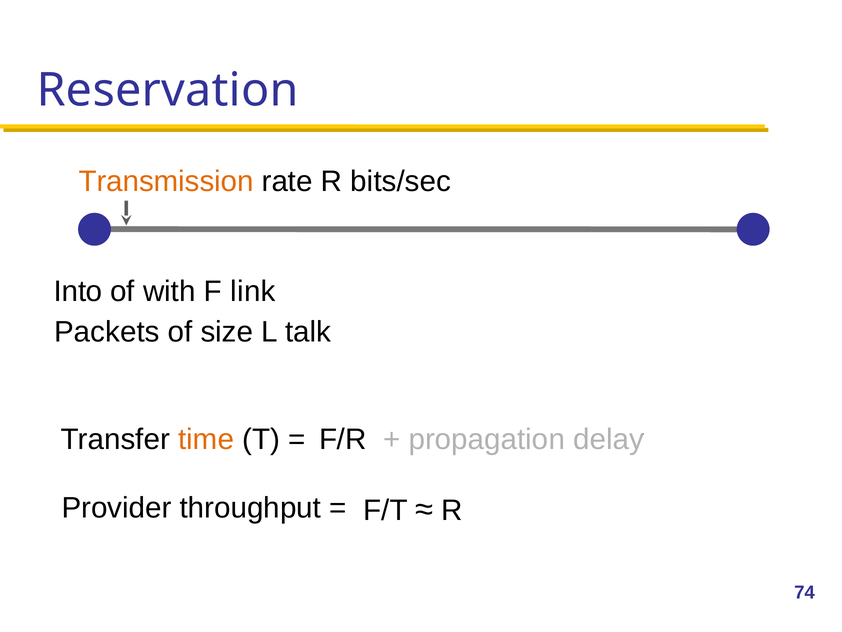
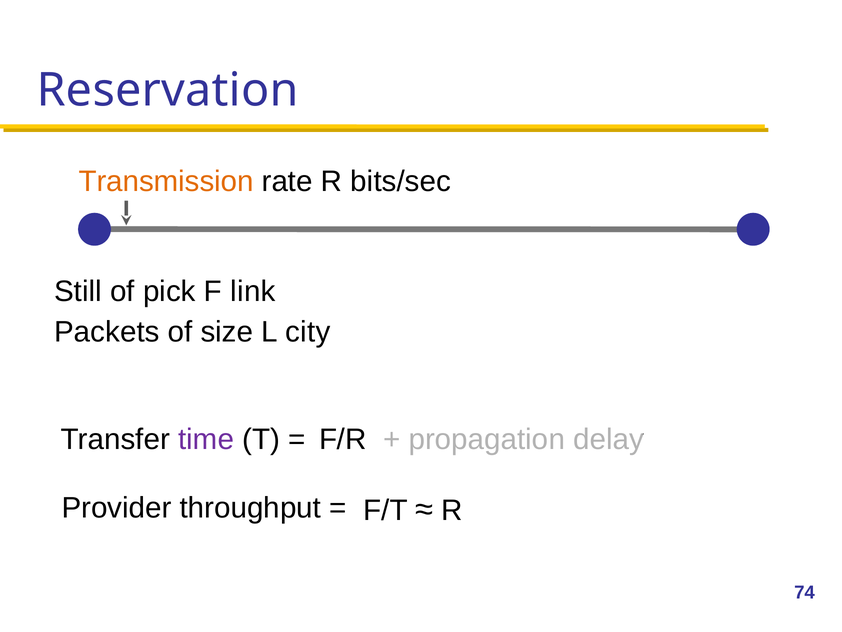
Into: Into -> Still
with: with -> pick
talk: talk -> city
time colour: orange -> purple
